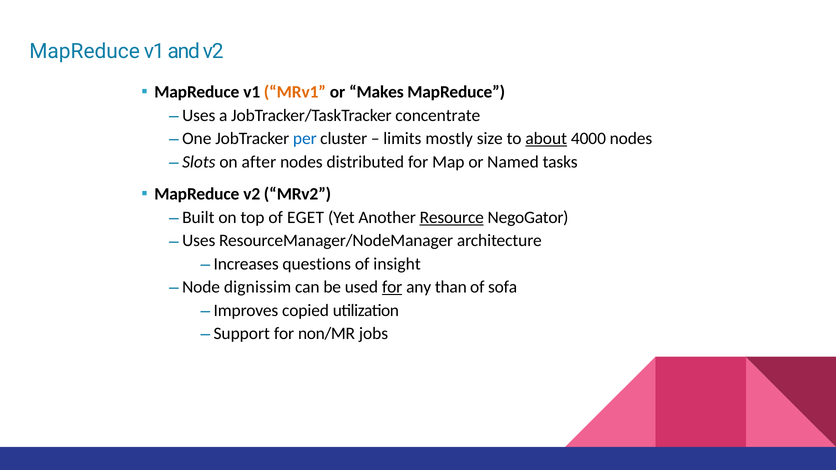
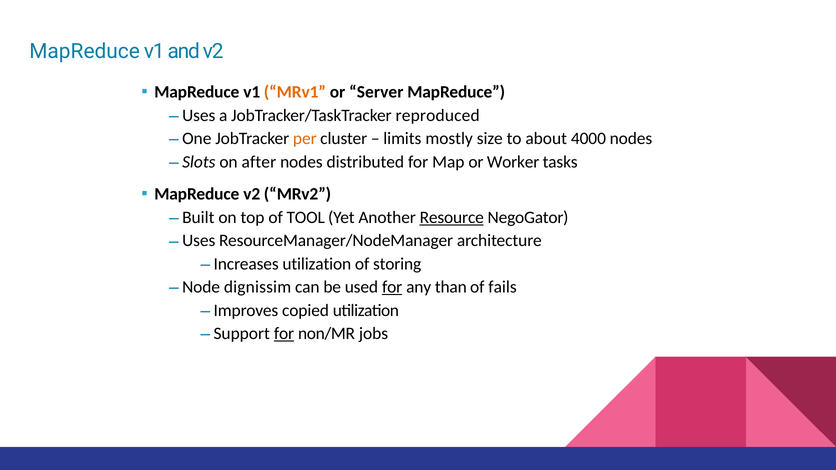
Makes: Makes -> Server
concentrate: concentrate -> reproduced
per colour: blue -> orange
about underline: present -> none
Named: Named -> Worker
EGET: EGET -> TOOL
Increases questions: questions -> utilization
insight: insight -> storing
sofa: sofa -> fails
for at (284, 334) underline: none -> present
